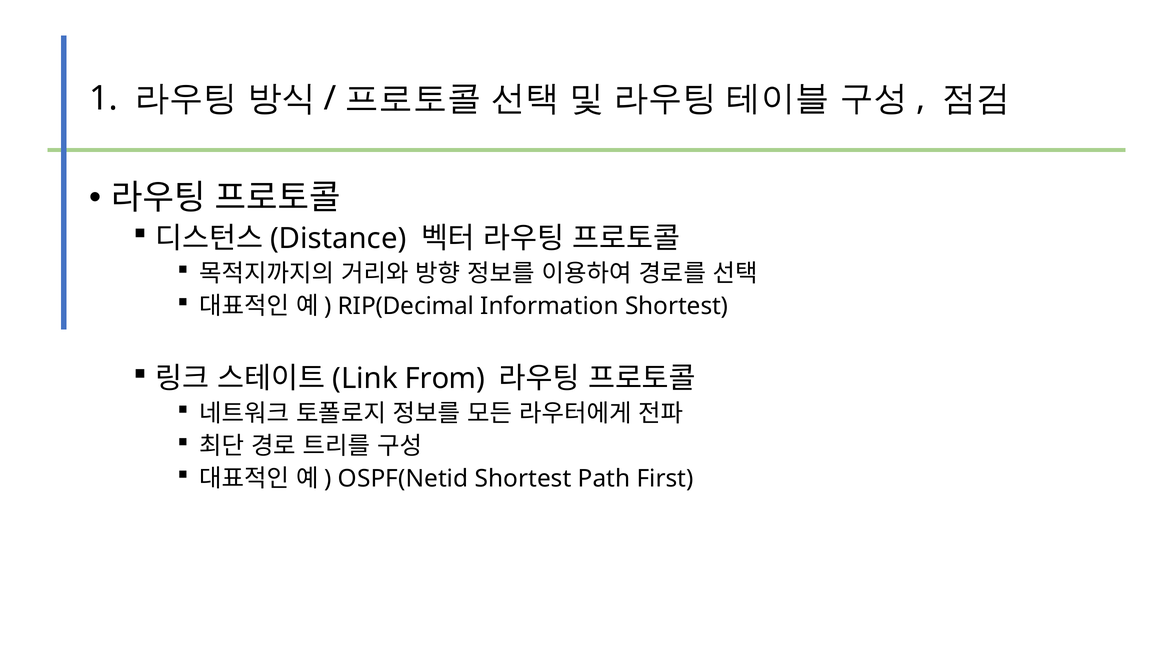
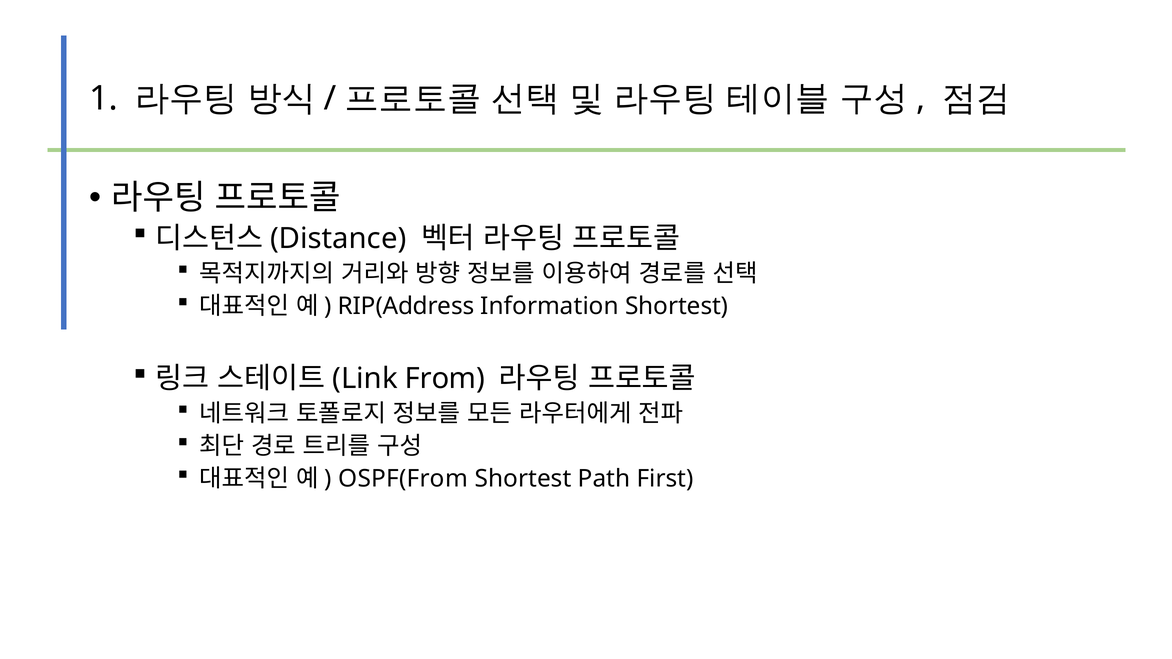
RIP(Decimal: RIP(Decimal -> RIP(Address
OSPF(Netid: OSPF(Netid -> OSPF(From
